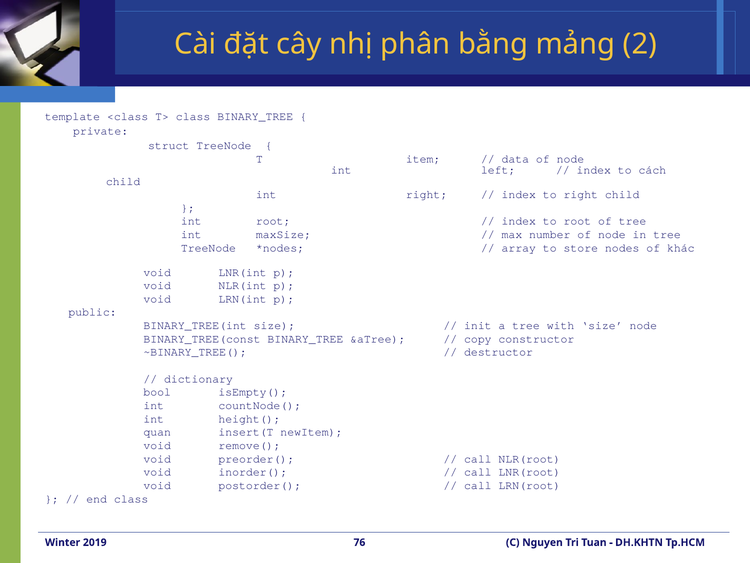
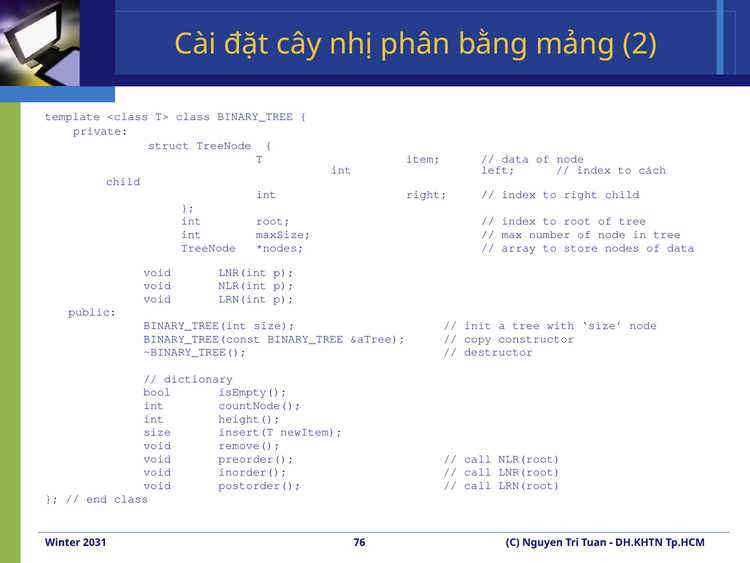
of khác: khác -> data
quan at (157, 432): quan -> size
2019: 2019 -> 2031
